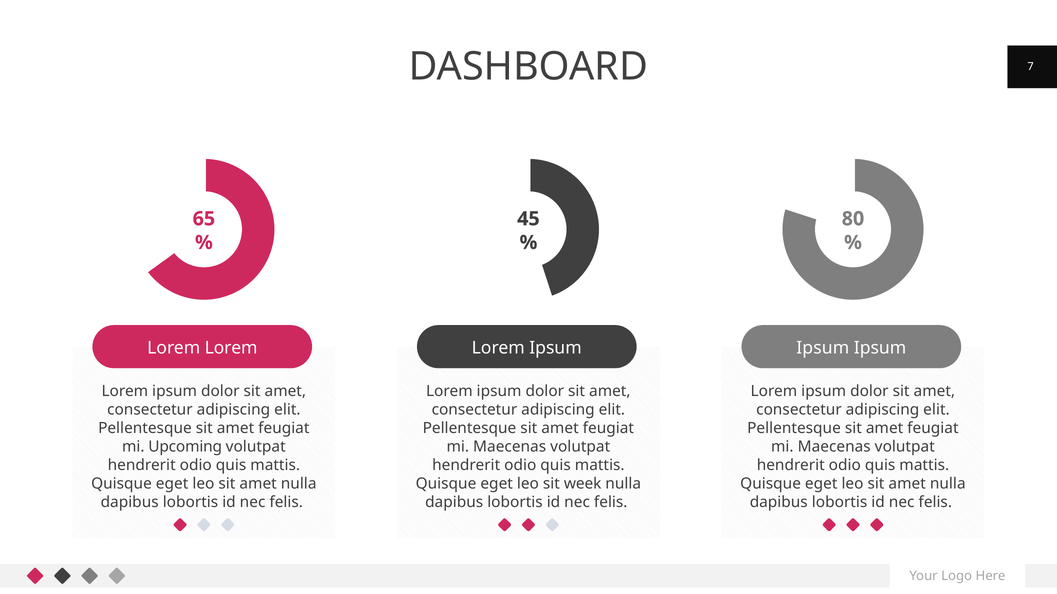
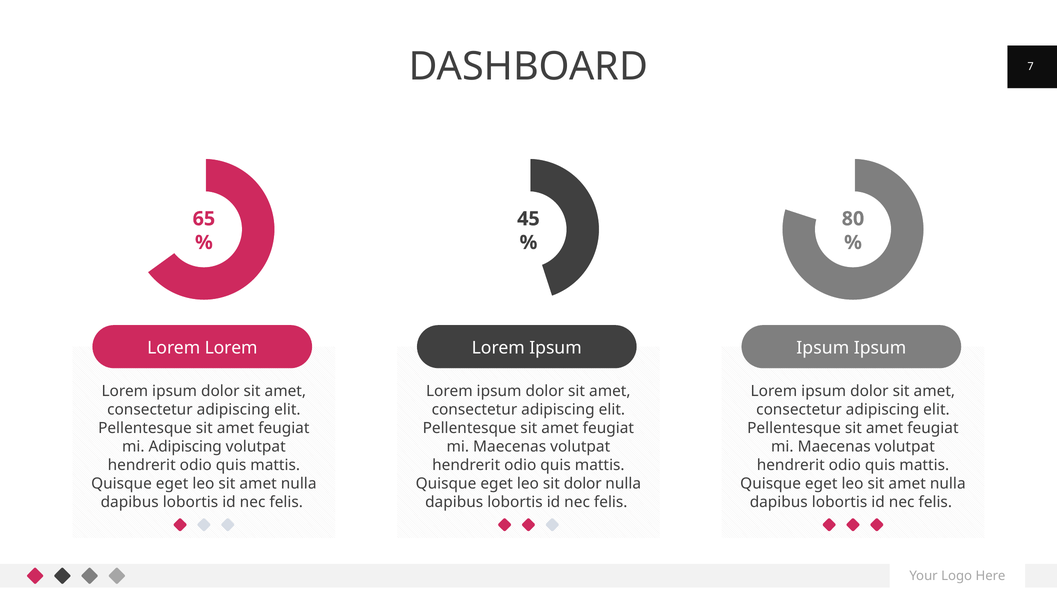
mi Upcoming: Upcoming -> Adipiscing
sit week: week -> dolor
